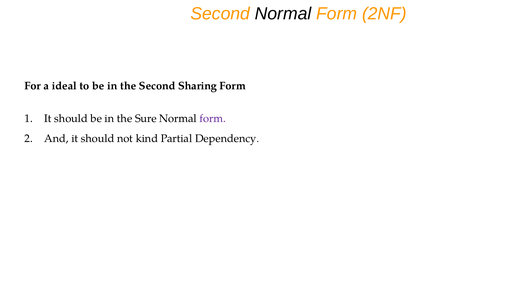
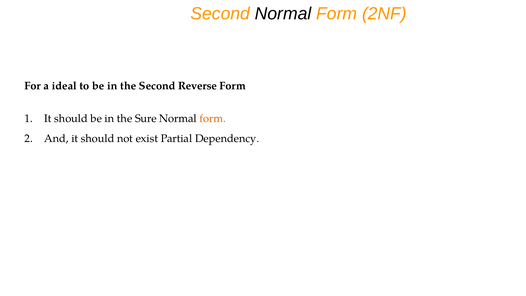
Sharing: Sharing -> Reverse
form at (213, 119) colour: purple -> orange
kind: kind -> exist
